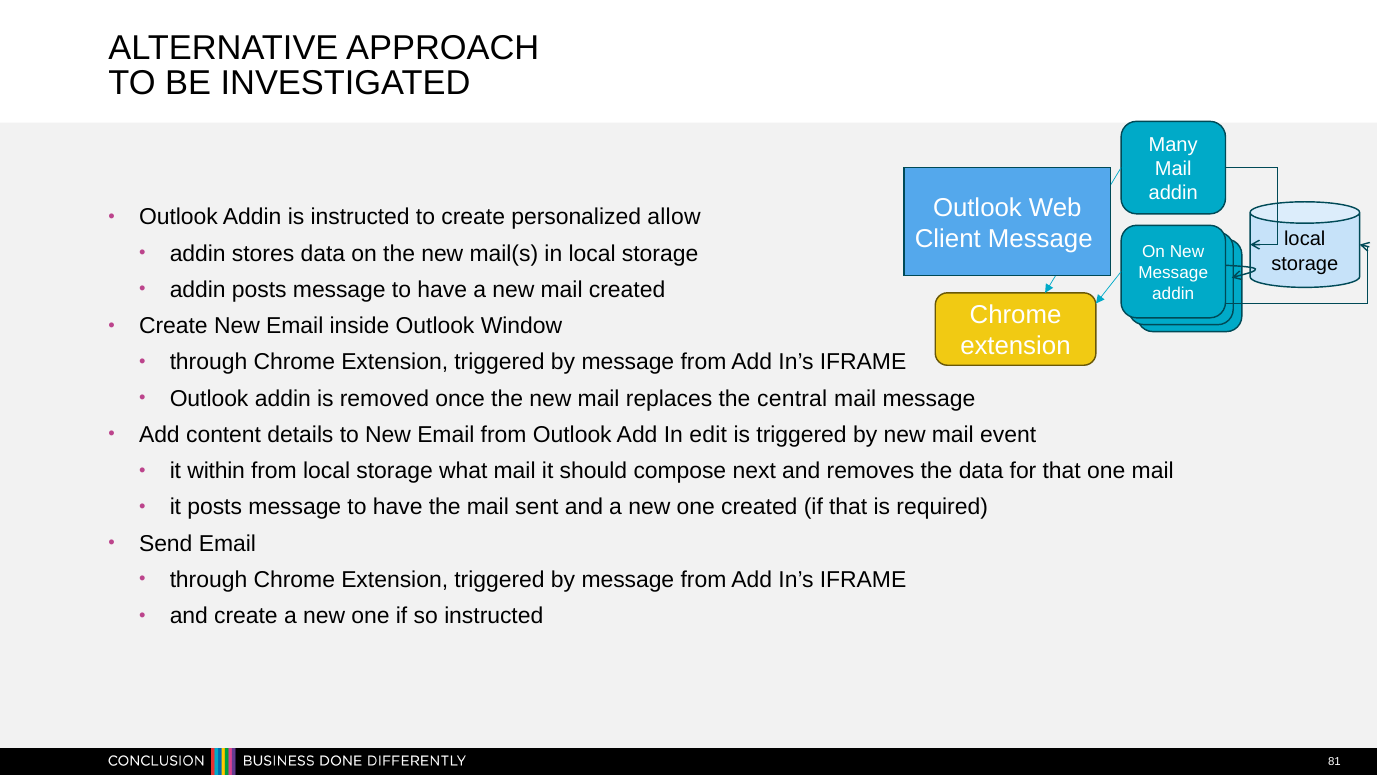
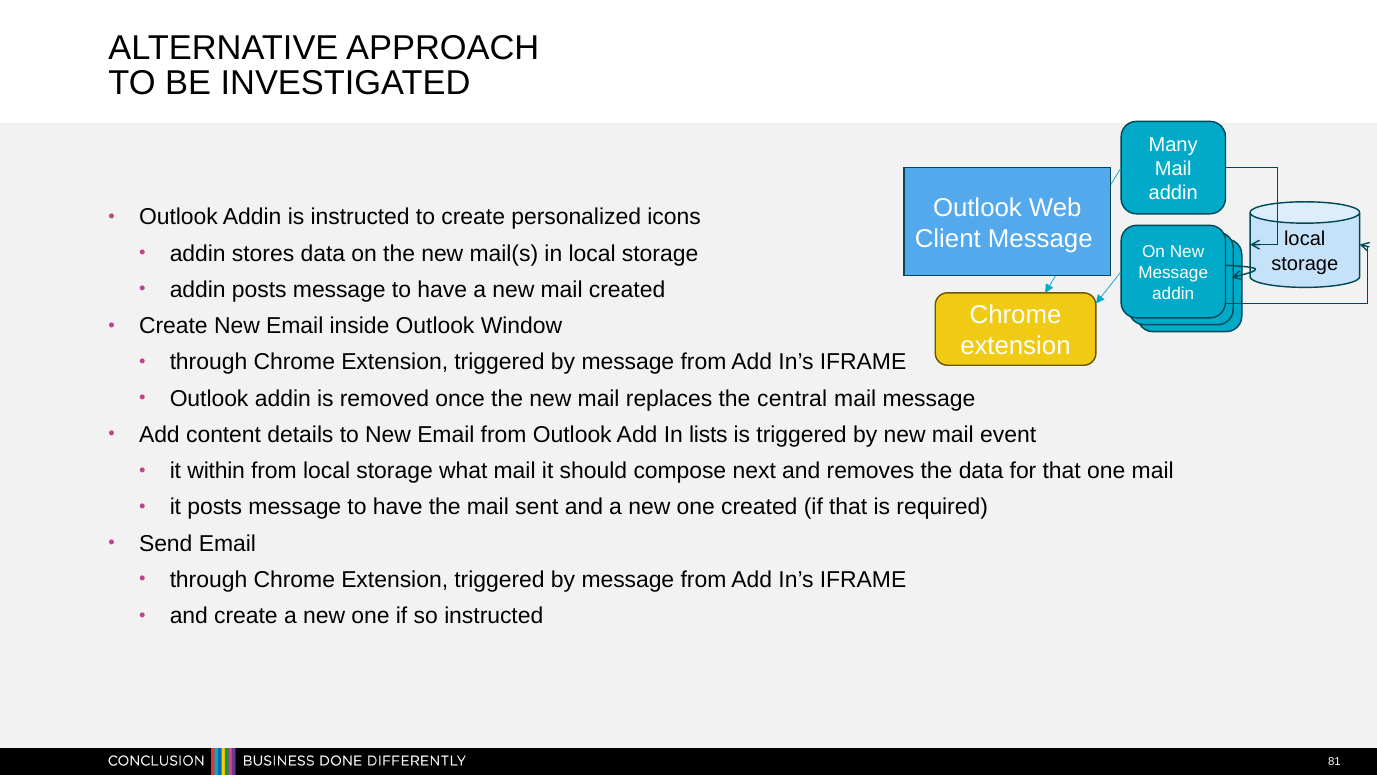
allow: allow -> icons
edit: edit -> lists
